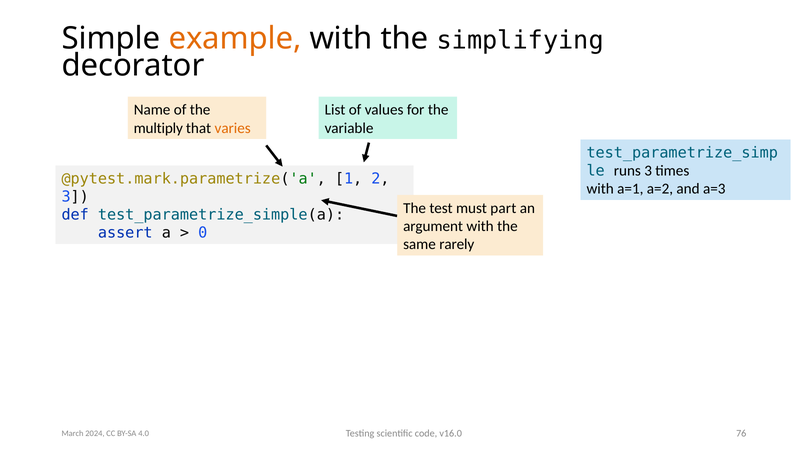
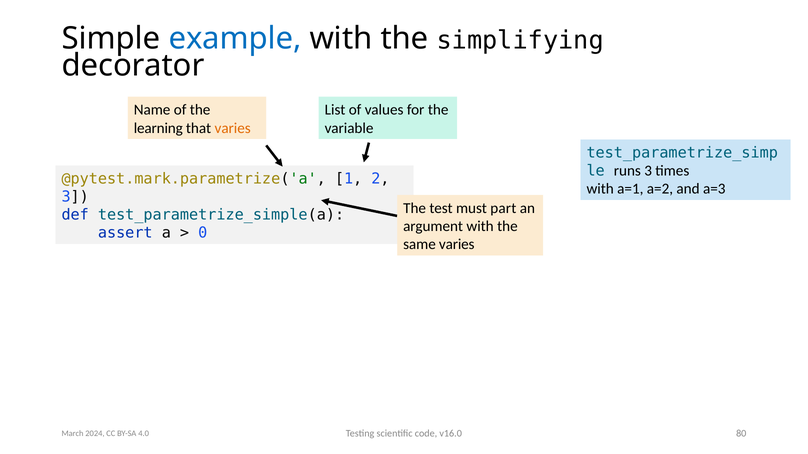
example colour: orange -> blue
multiply: multiply -> learning
same rarely: rarely -> varies
76: 76 -> 80
